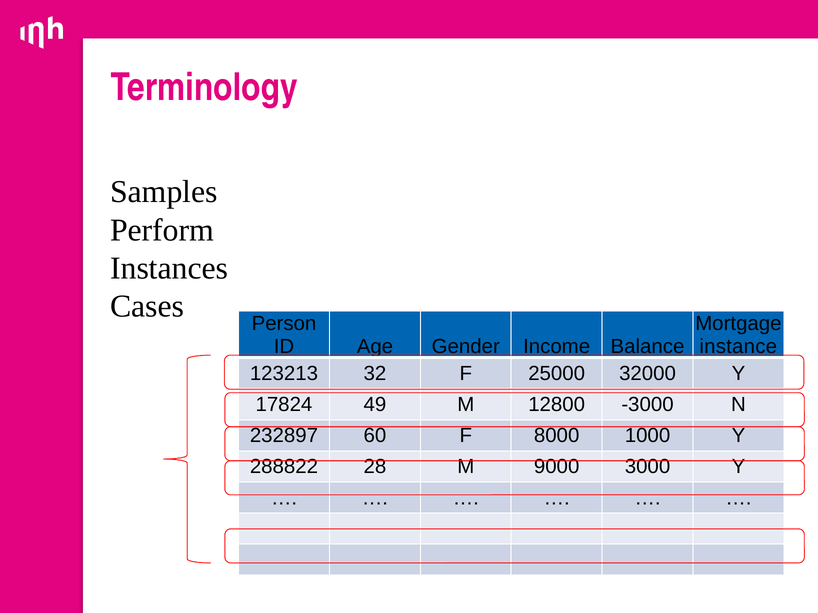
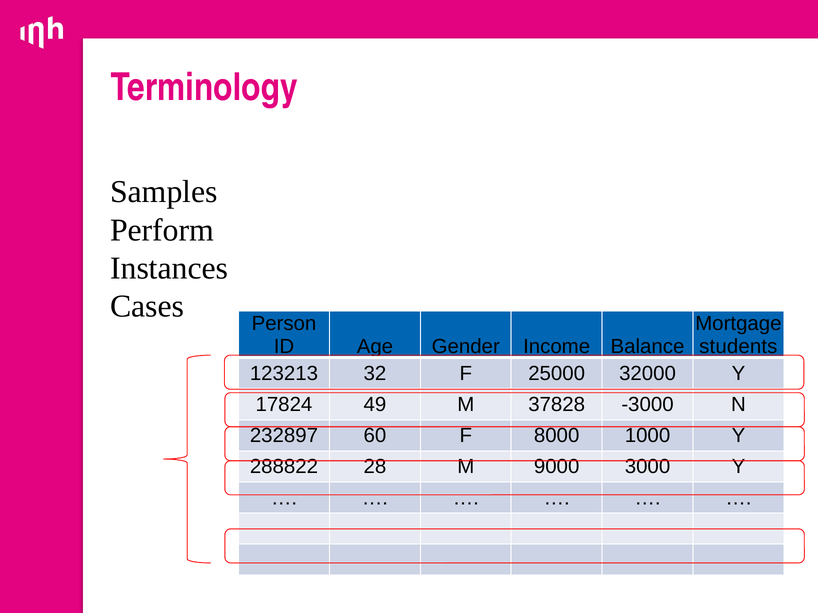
instance: instance -> students
12800: 12800 -> 37828
